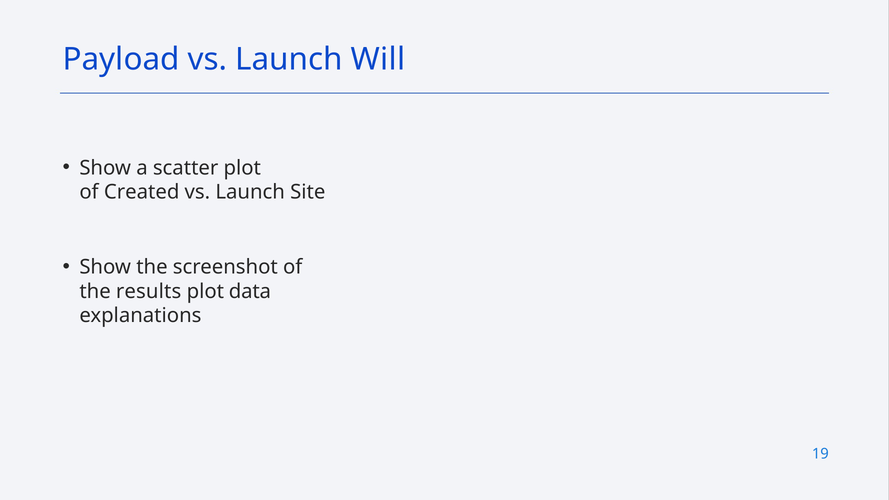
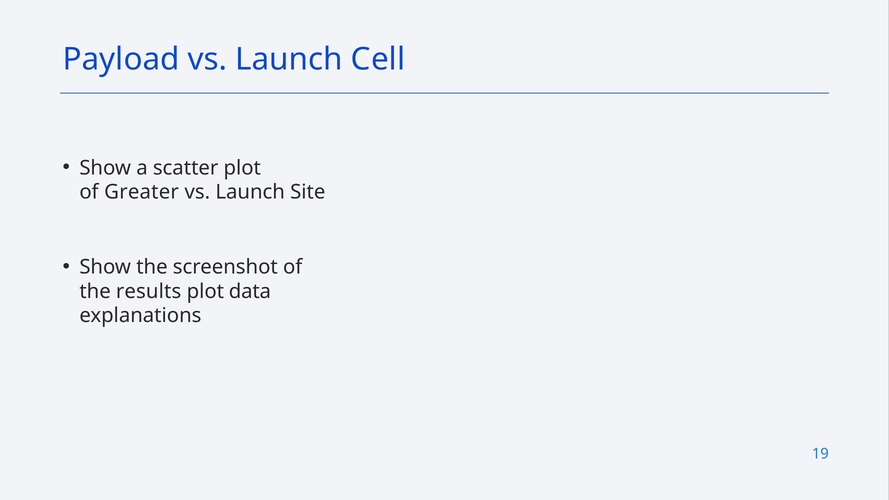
Will: Will -> Cell
Created: Created -> Greater
